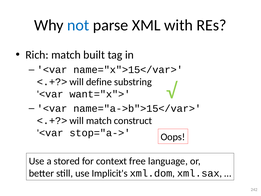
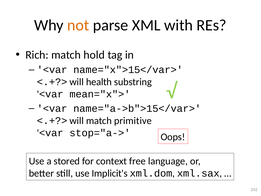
not colour: blue -> orange
built: built -> hold
define: define -> health
want="x">: want="x"> -> mean="x">
construct: construct -> primitive
